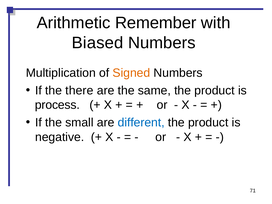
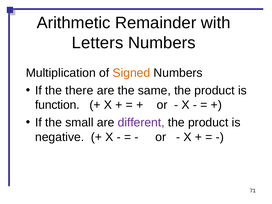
Remember: Remember -> Remainder
Biased: Biased -> Letters
process: process -> function
different colour: blue -> purple
